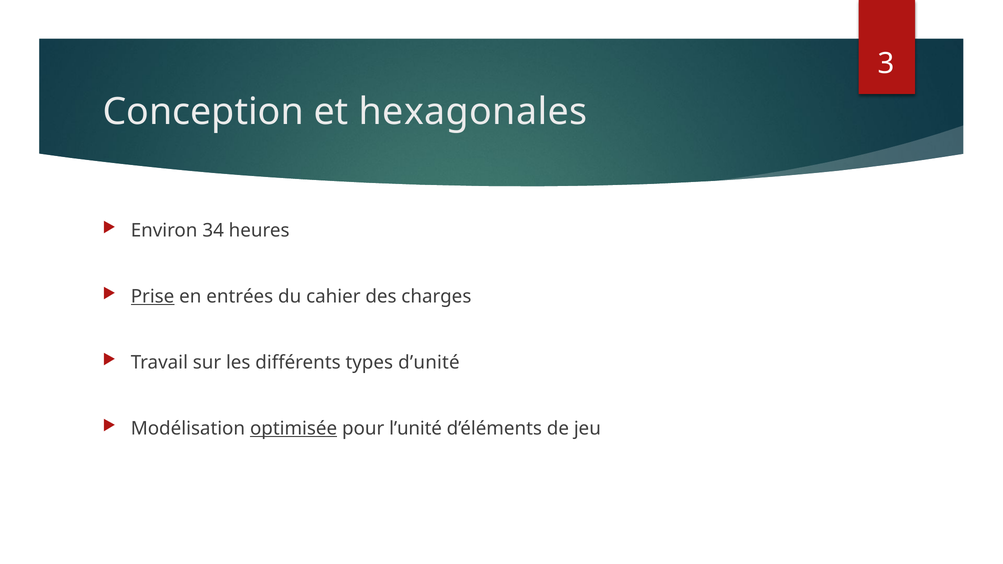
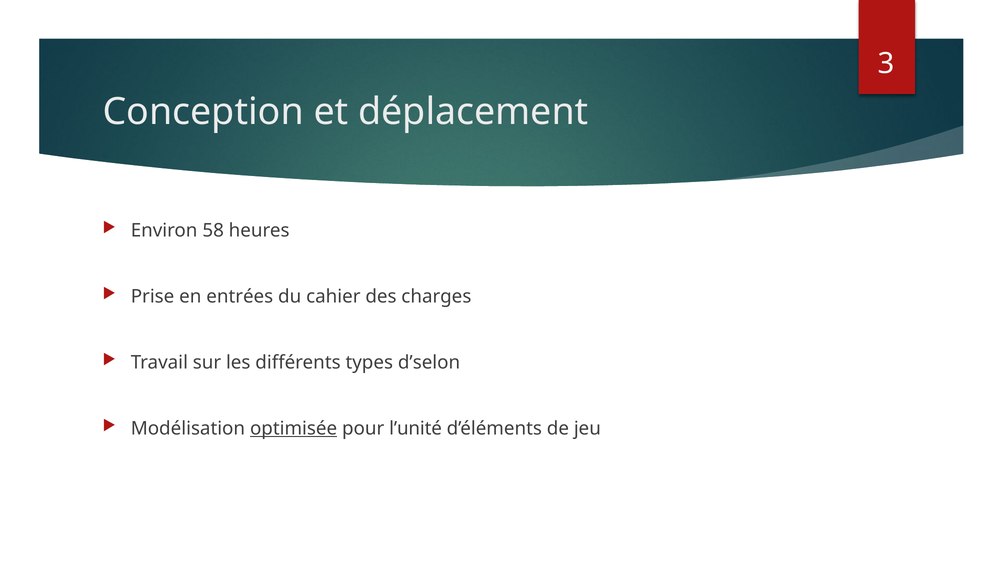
hexagonales: hexagonales -> déplacement
34: 34 -> 58
Prise underline: present -> none
d’unité: d’unité -> d’selon
